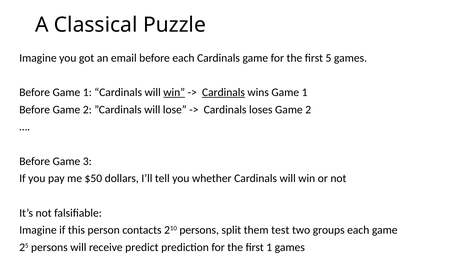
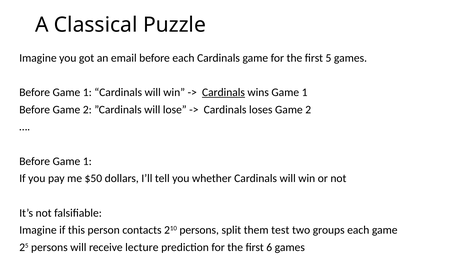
win at (174, 92) underline: present -> none
3 at (87, 161): 3 -> 1
predict: predict -> lecture
first 1: 1 -> 6
